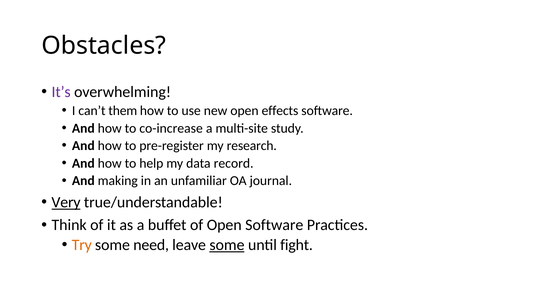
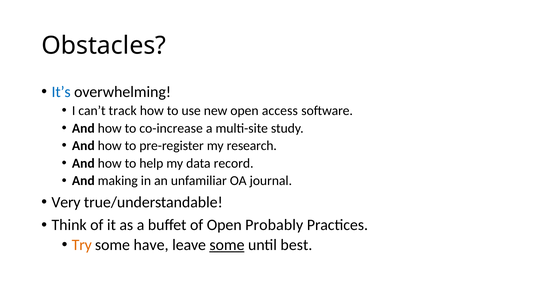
It’s colour: purple -> blue
them: them -> track
effects: effects -> access
Very underline: present -> none
Open Software: Software -> Probably
need: need -> have
fight: fight -> best
